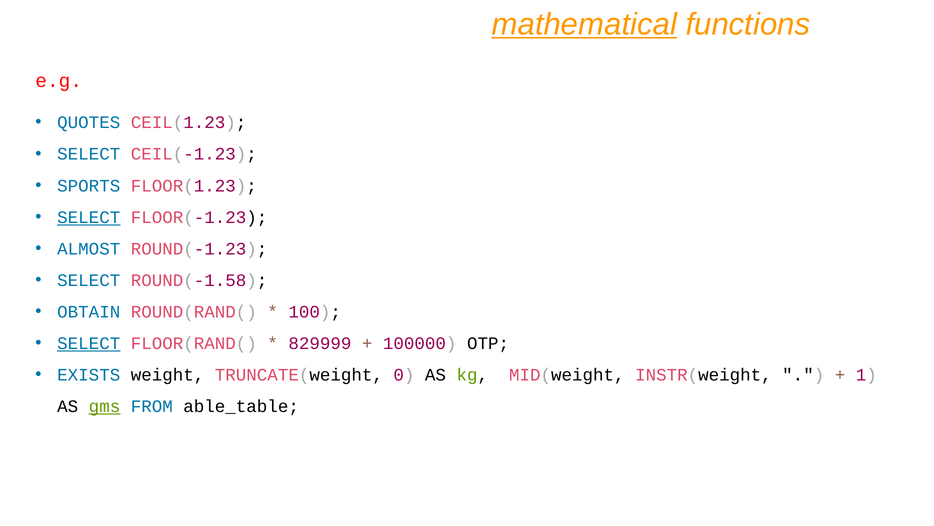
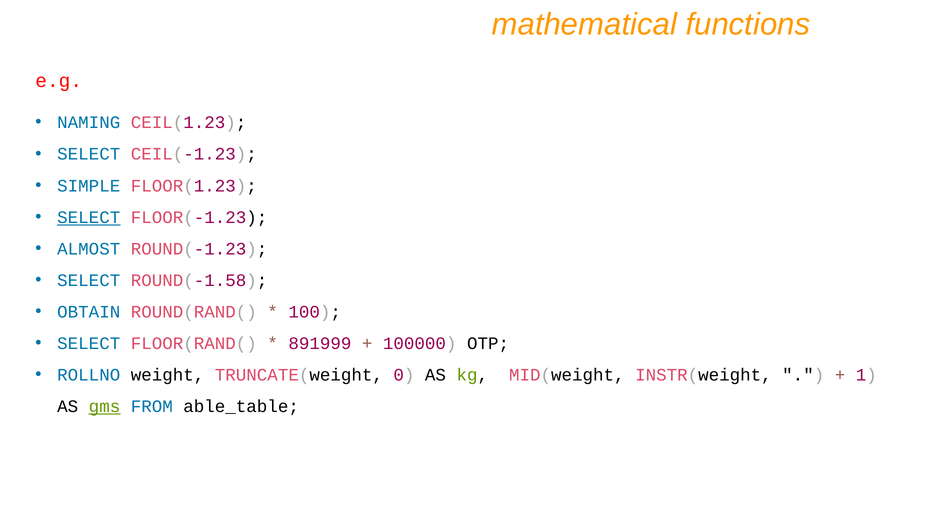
mathematical underline: present -> none
QUOTES: QUOTES -> NAMING
SPORTS: SPORTS -> SIMPLE
SELECT at (89, 343) underline: present -> none
829999: 829999 -> 891999
EXISTS: EXISTS -> ROLLNO
